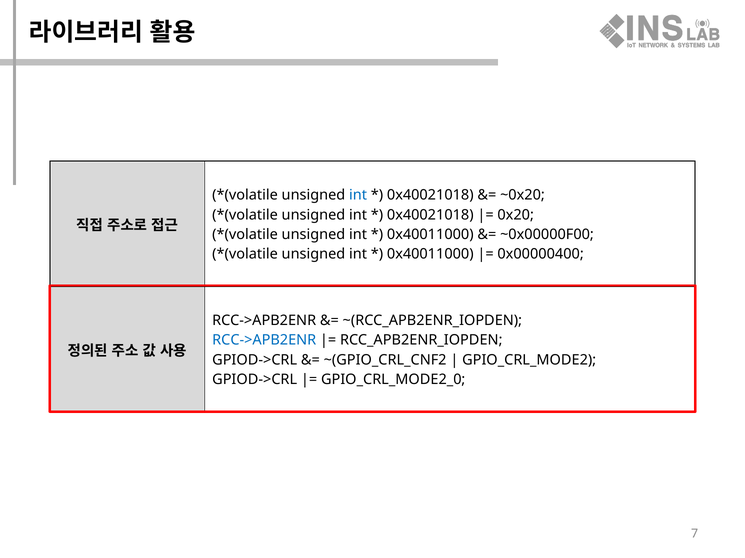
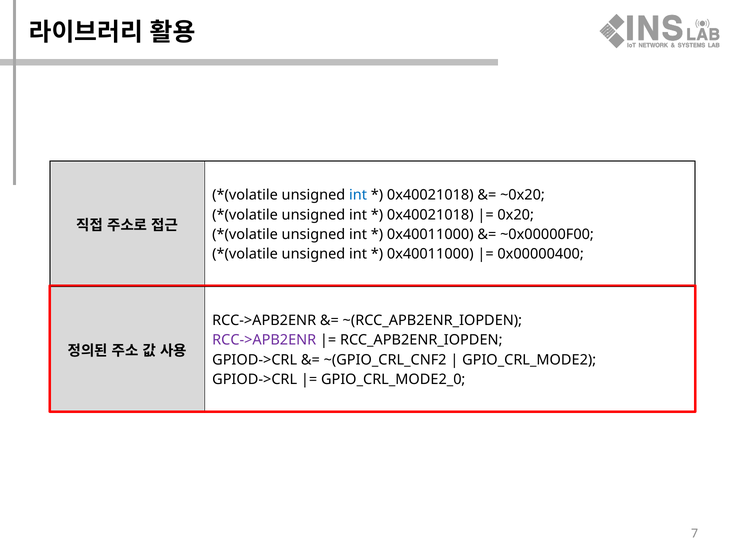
RCC->APB2ENR at (264, 341) colour: blue -> purple
